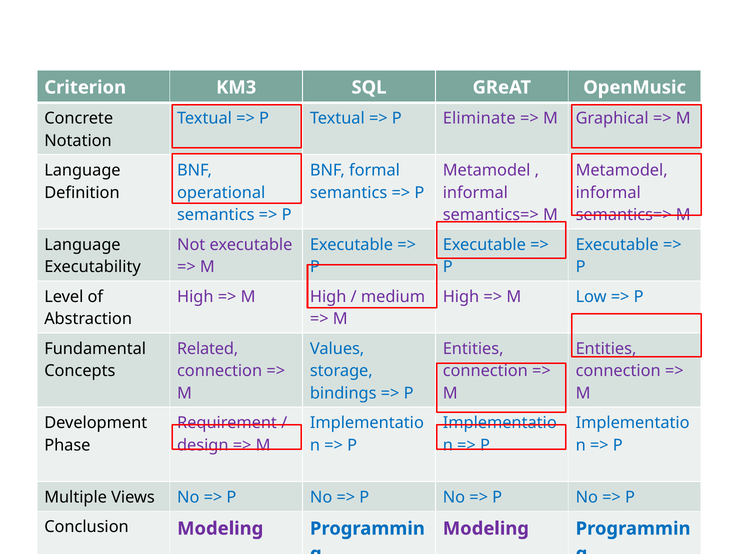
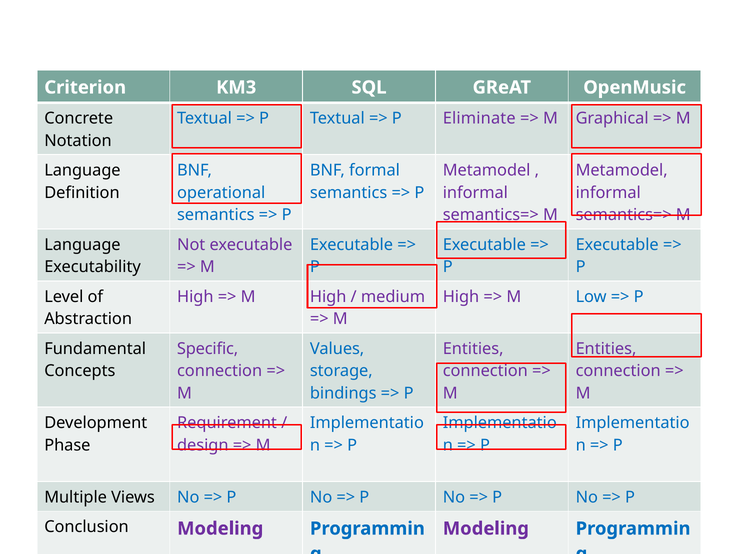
Related: Related -> Specific
